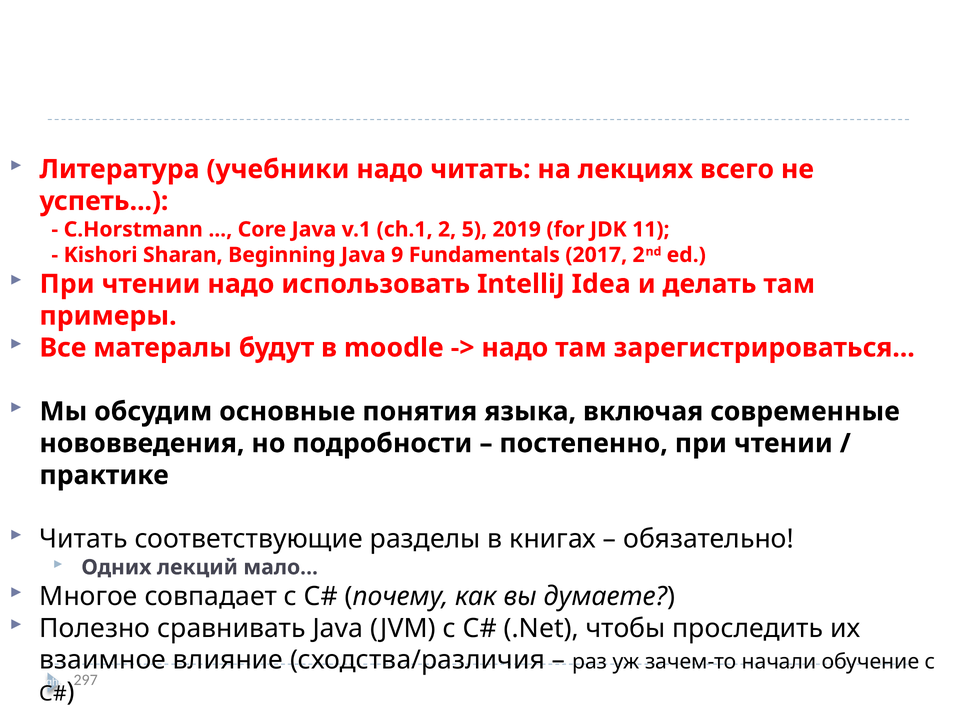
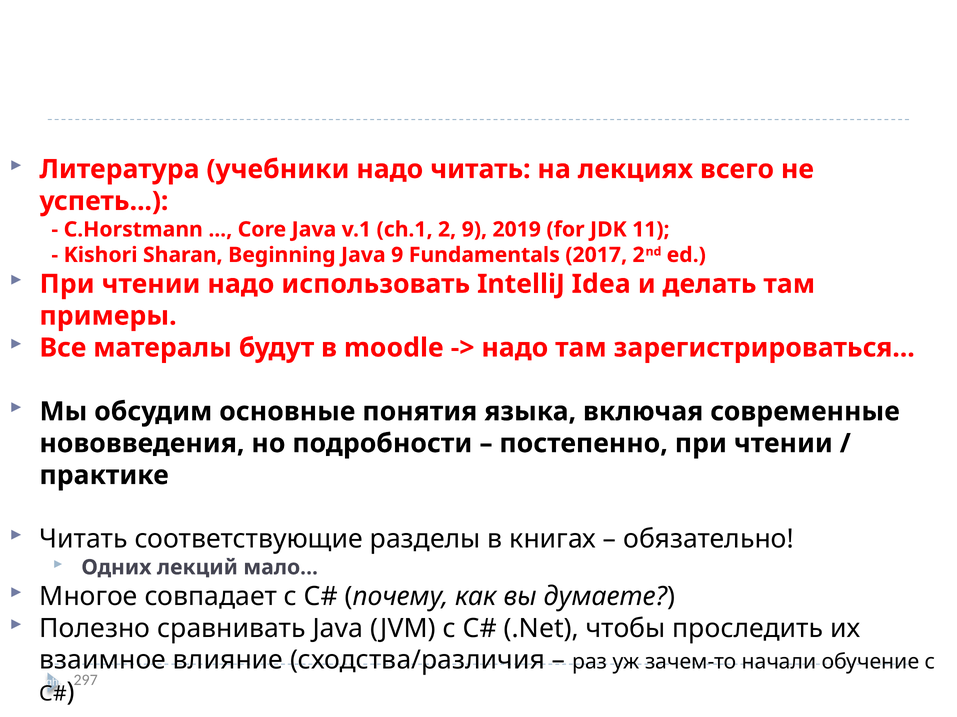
2 5: 5 -> 9
